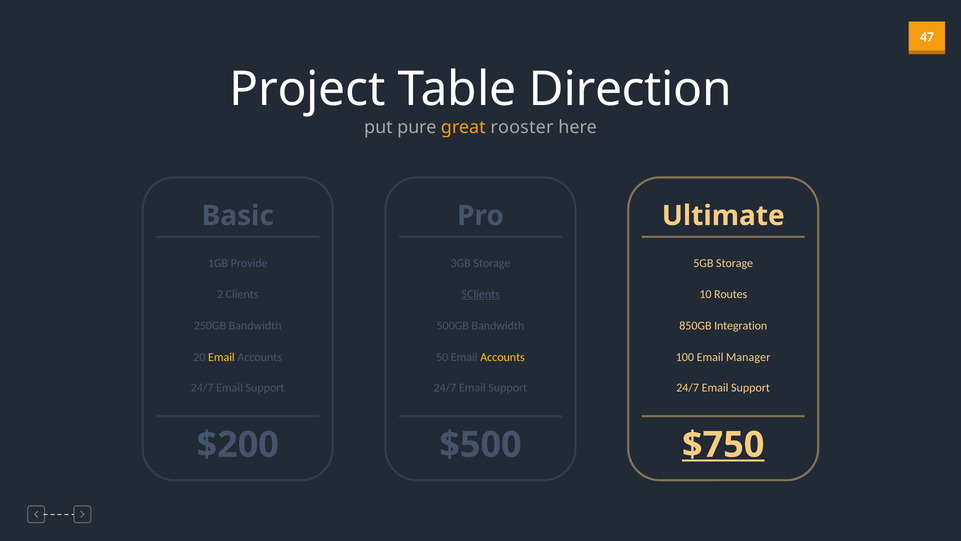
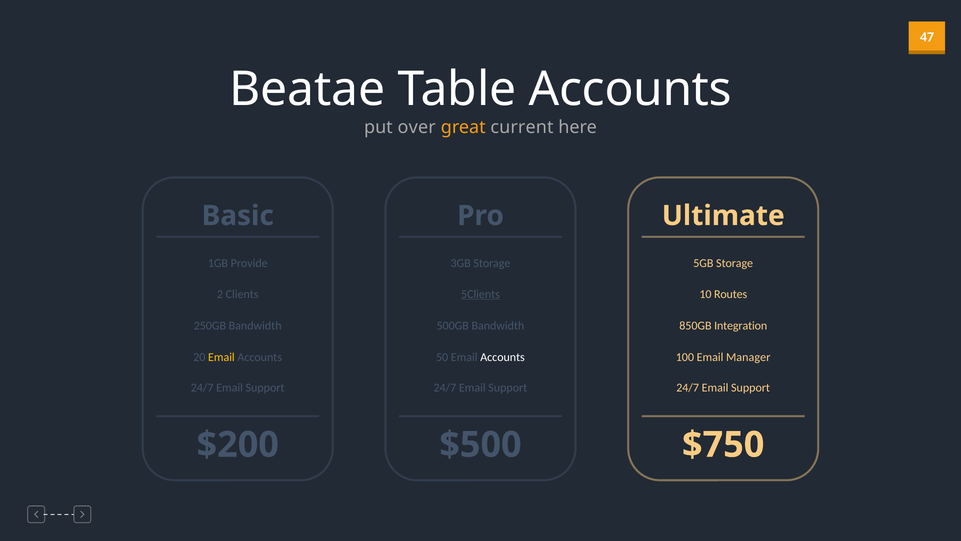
Project: Project -> Beatae
Table Direction: Direction -> Accounts
pure: pure -> over
rooster: rooster -> current
Accounts at (503, 357) colour: yellow -> white
$750 underline: present -> none
